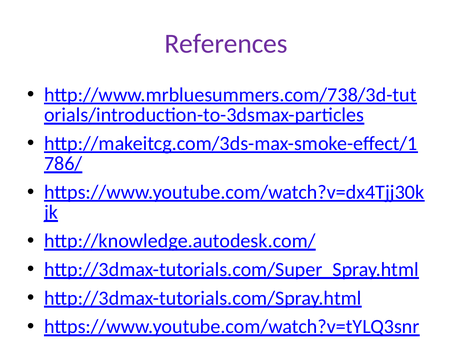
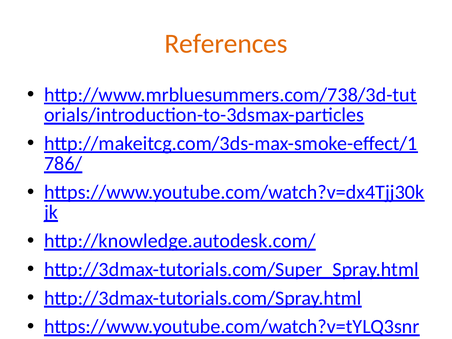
References colour: purple -> orange
